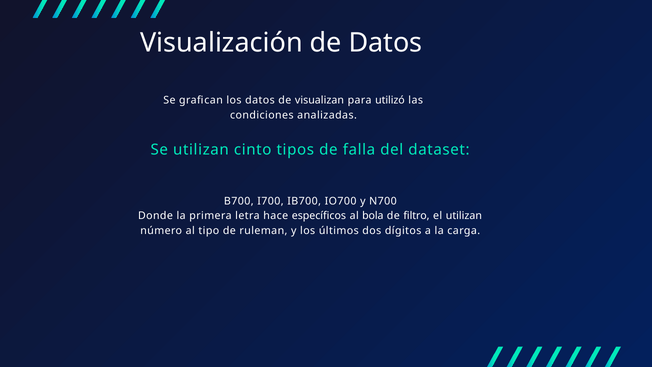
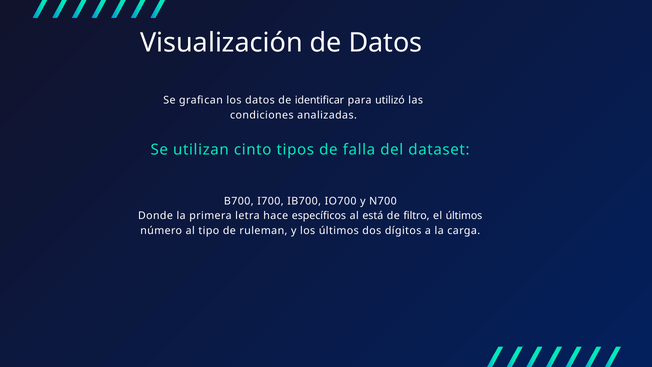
visualizan: visualizan -> identificar
bola: bola -> está
el utilizan: utilizan -> últimos
